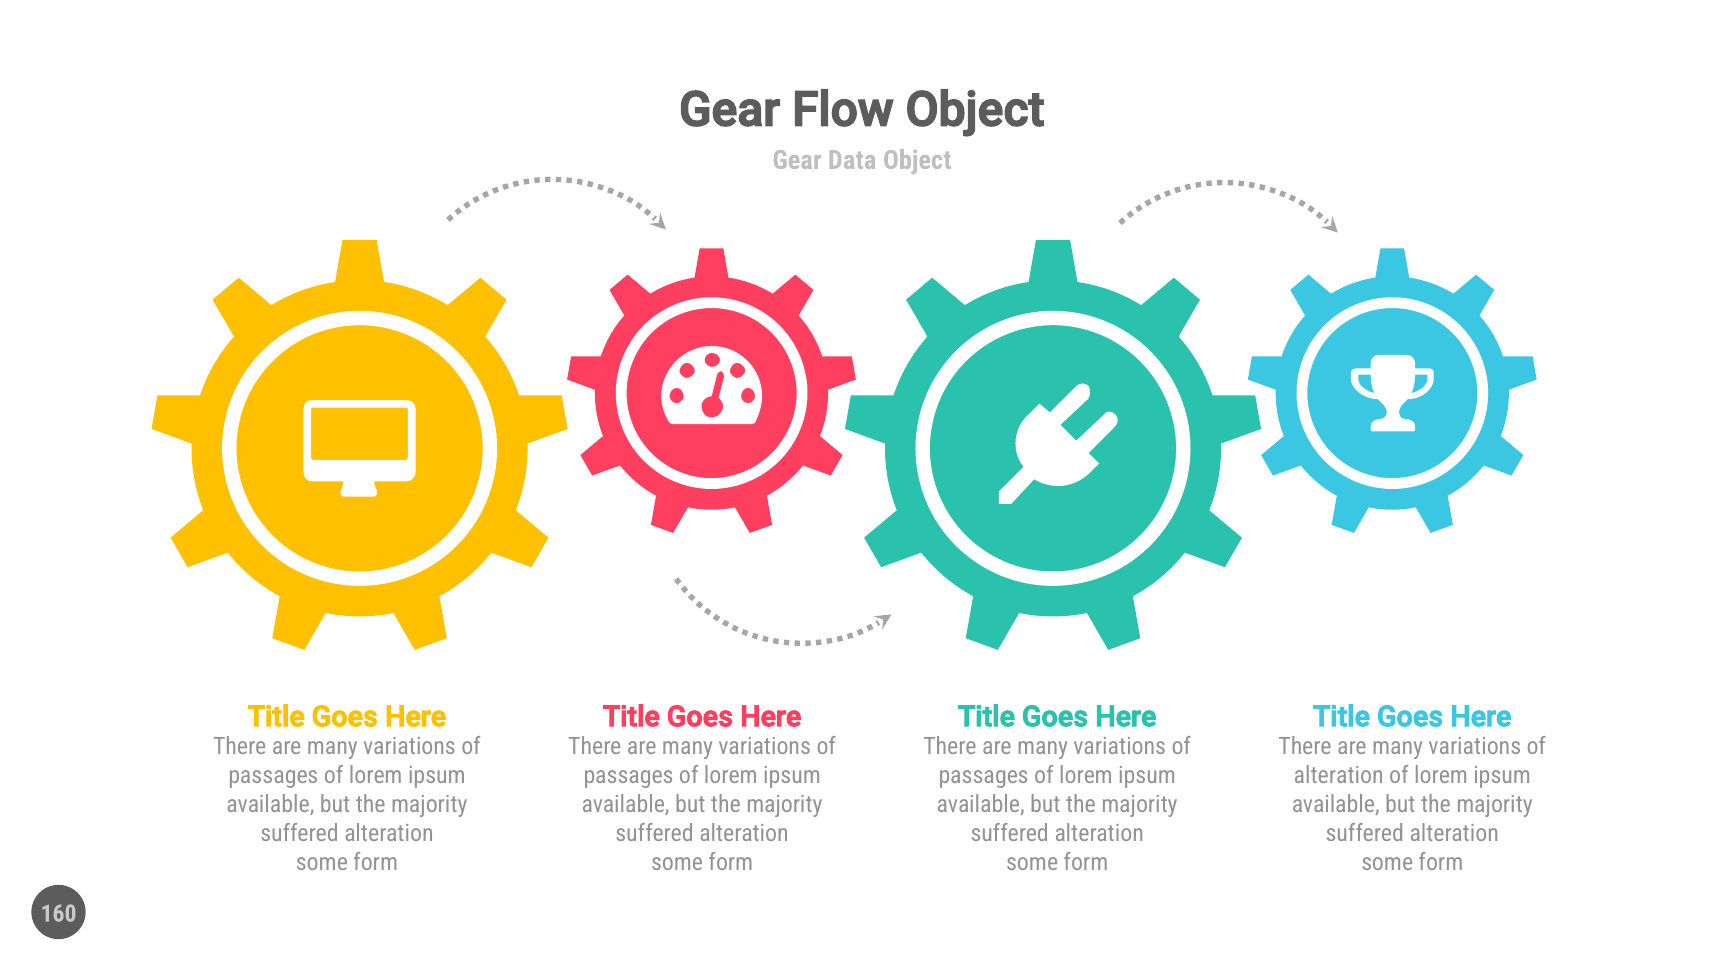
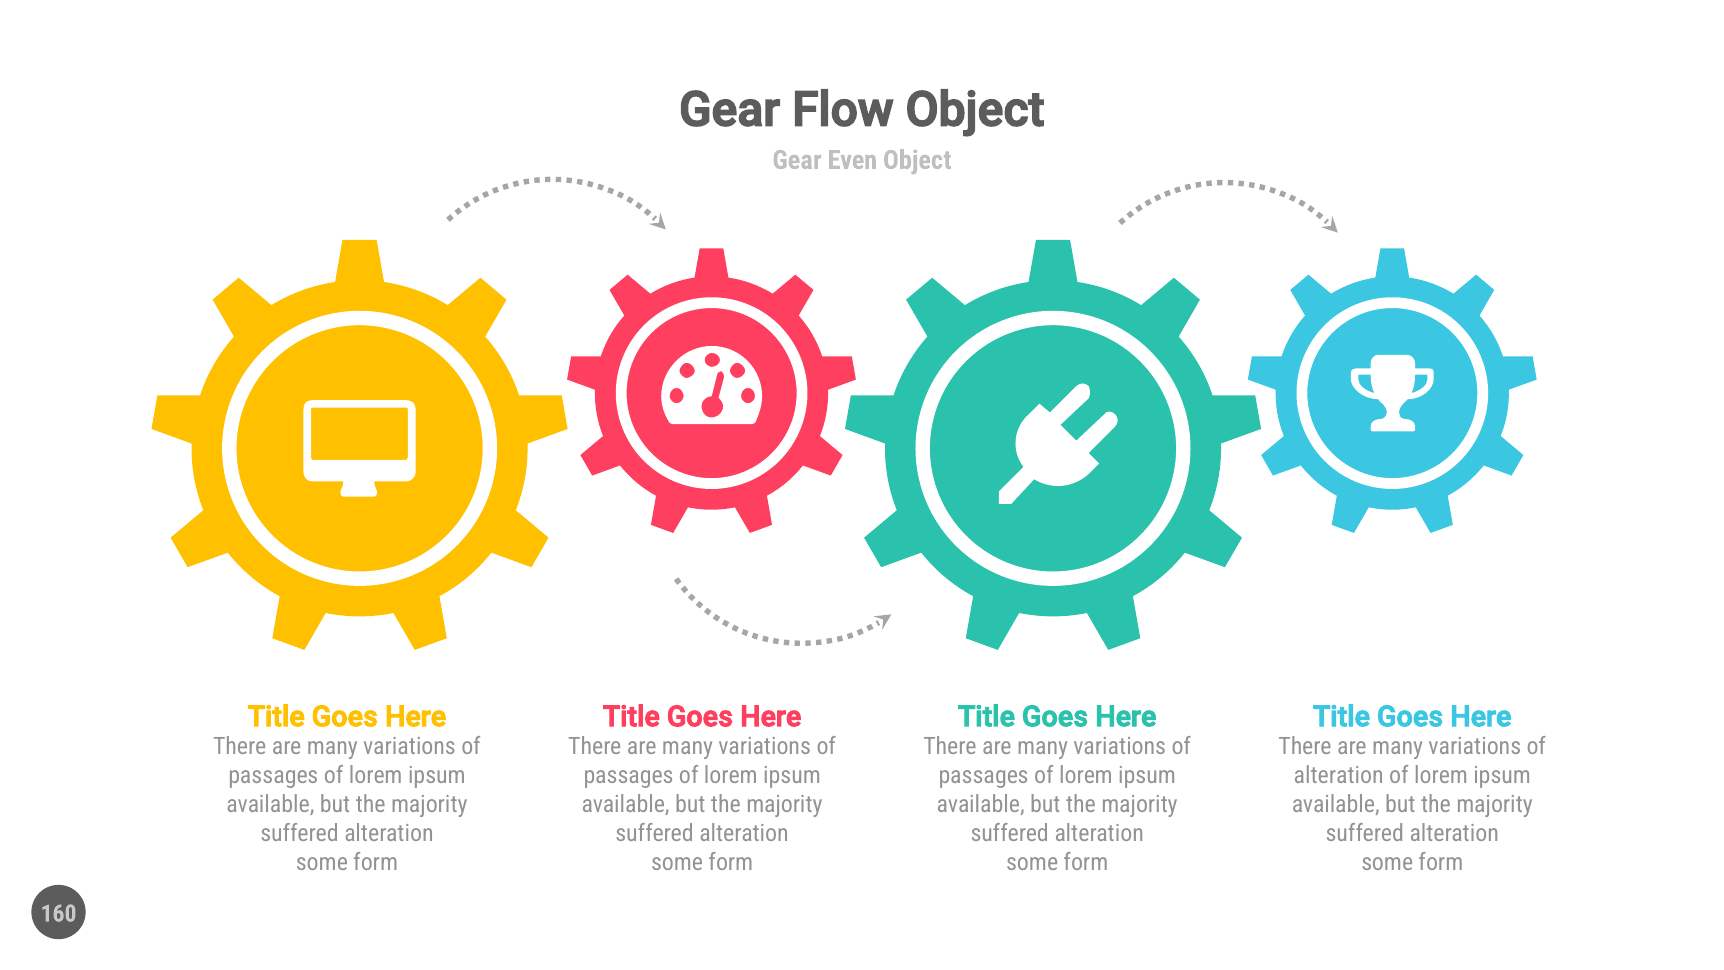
Data: Data -> Even
